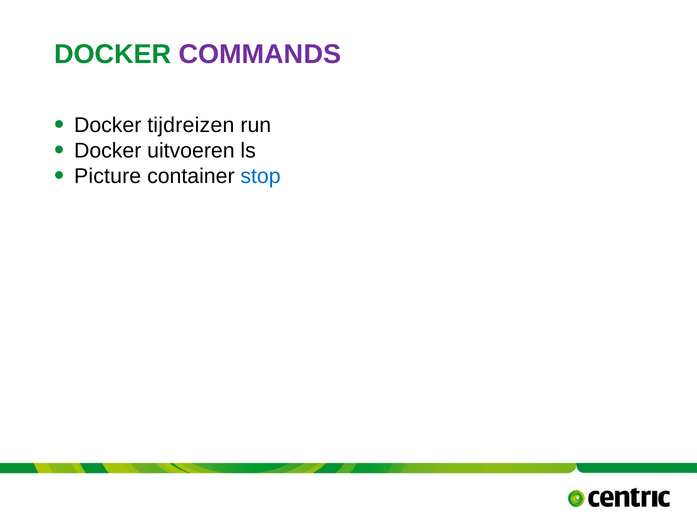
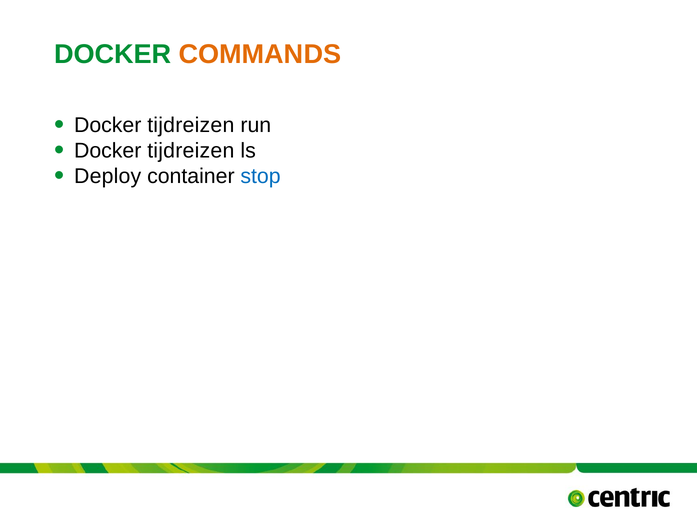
COMMANDS colour: purple -> orange
uitvoeren at (191, 151): uitvoeren -> tijdreizen
Picture: Picture -> Deploy
